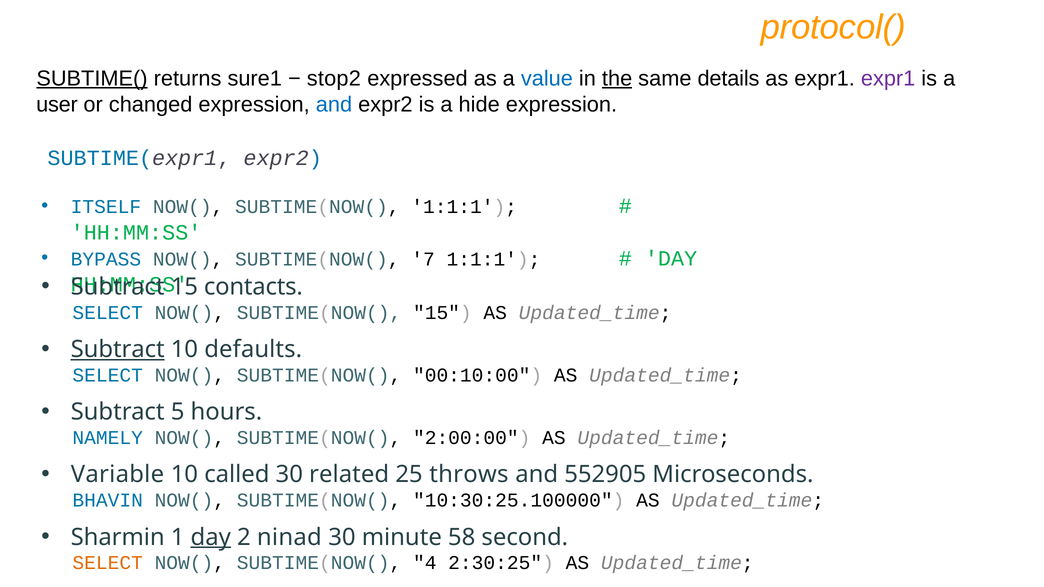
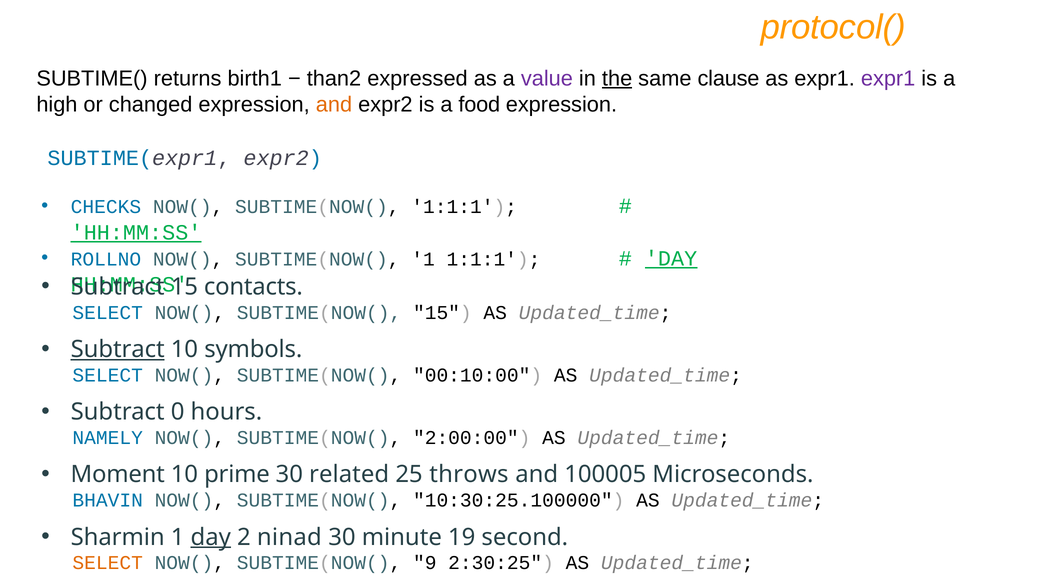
SUBTIME( underline: present -> none
sure1: sure1 -> birth1
stop2: stop2 -> than2
value colour: blue -> purple
details: details -> clause
user: user -> high
and at (334, 105) colour: blue -> orange
hide: hide -> food
ITSELF: ITSELF -> CHECKS
HH:MM:SS at (136, 232) underline: none -> present
BYPASS: BYPASS -> ROLLNO
SUBTIME(NOW( 7: 7 -> 1
DAY at (671, 259) underline: none -> present
defaults: defaults -> symbols
5: 5 -> 0
Variable: Variable -> Moment
called: called -> prime
552905: 552905 -> 100005
58: 58 -> 19
4: 4 -> 9
